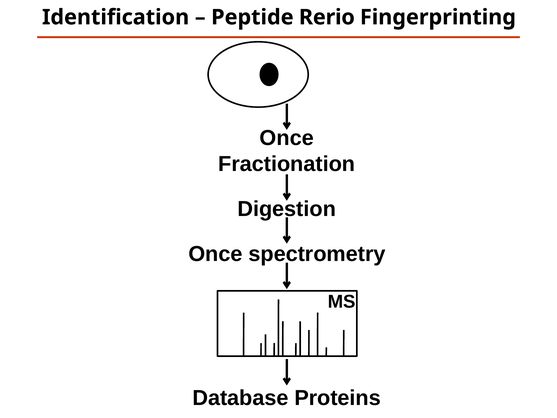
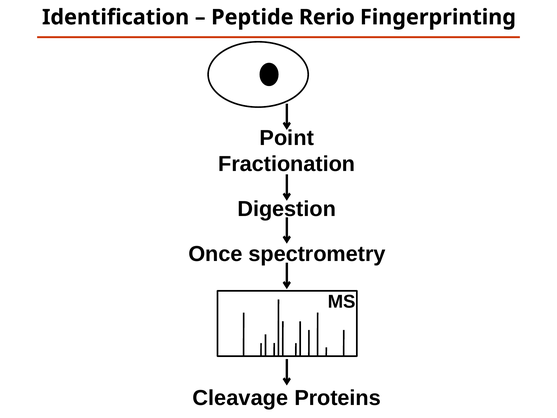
Once at (287, 138): Once -> Point
Database: Database -> Cleavage
